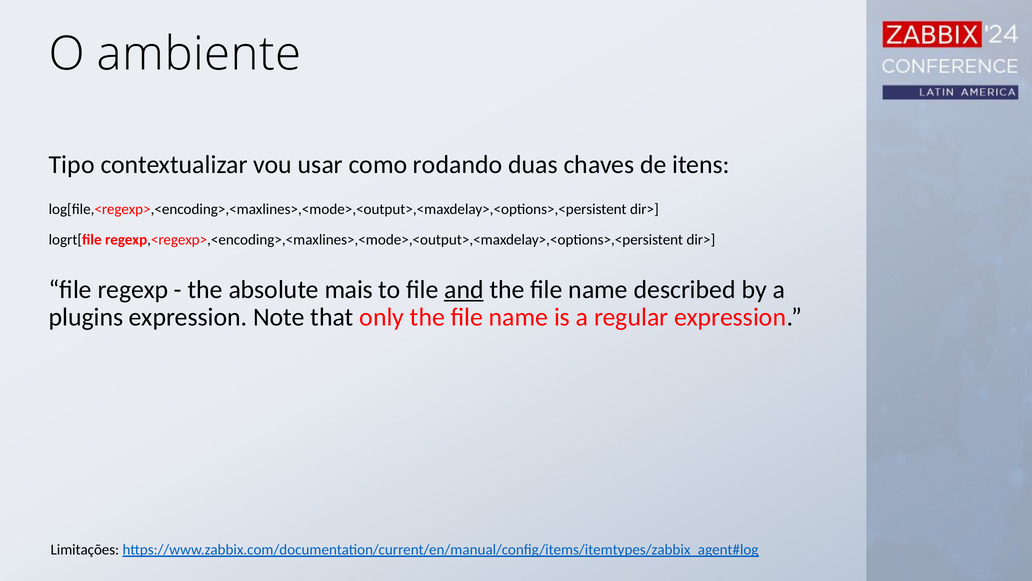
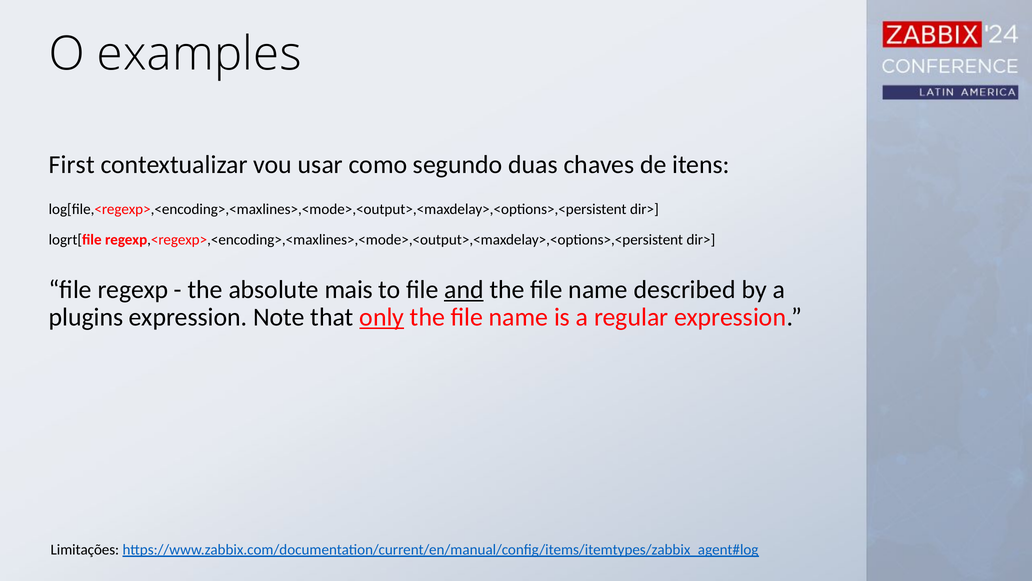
ambiente: ambiente -> examples
Tipo: Tipo -> First
rodando: rodando -> segundo
only underline: none -> present
